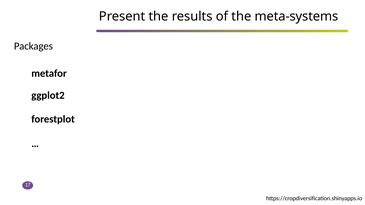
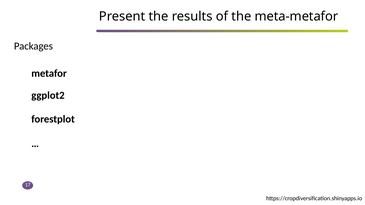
meta-systems: meta-systems -> meta-metafor
